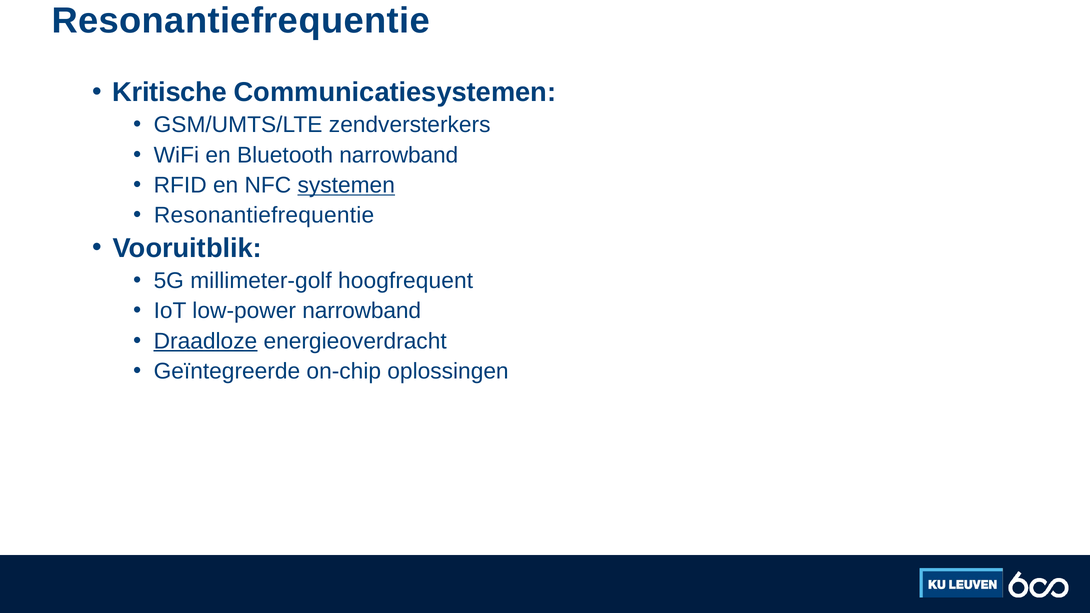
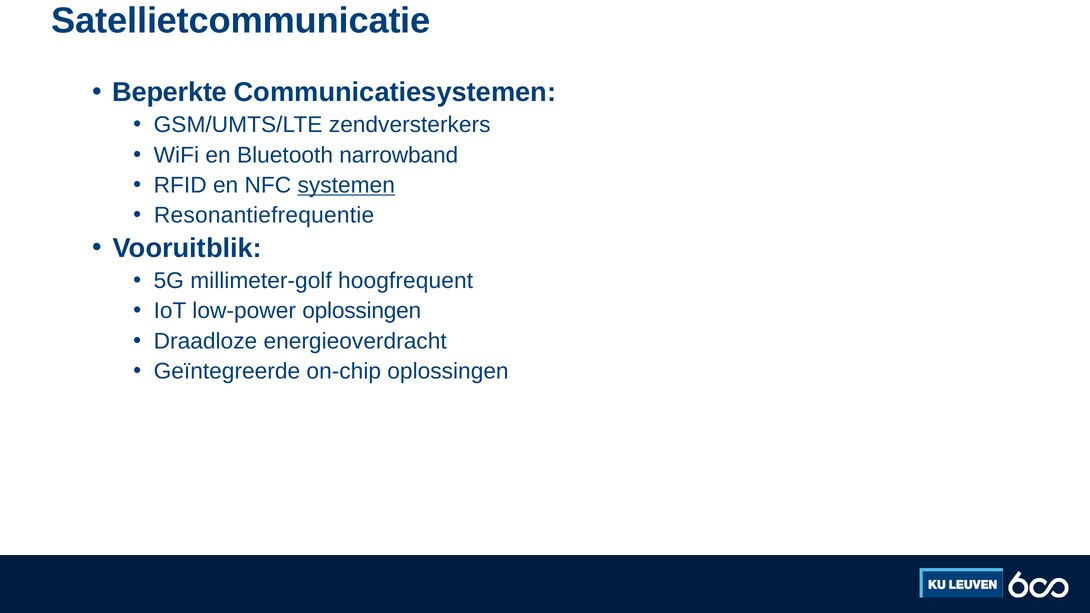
Resonantiefrequentie at (241, 21): Resonantiefrequentie -> Satellietcommunicatie
Kritische: Kritische -> Beperkte
low-power narrowband: narrowband -> oplossingen
Draadloze underline: present -> none
